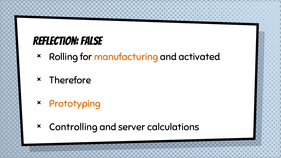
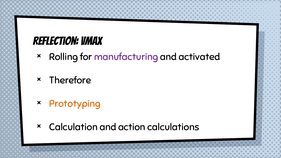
False: False -> Vmax
manufacturing colour: orange -> purple
Controlling: Controlling -> Calculation
server: server -> action
